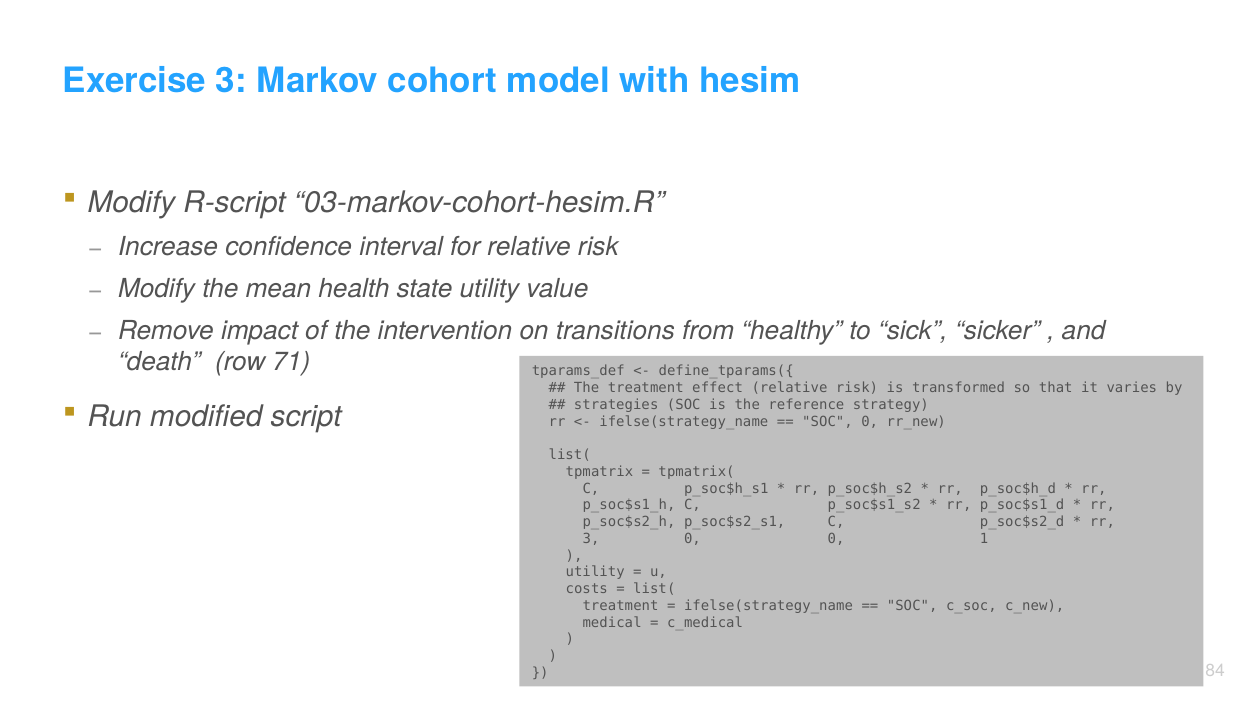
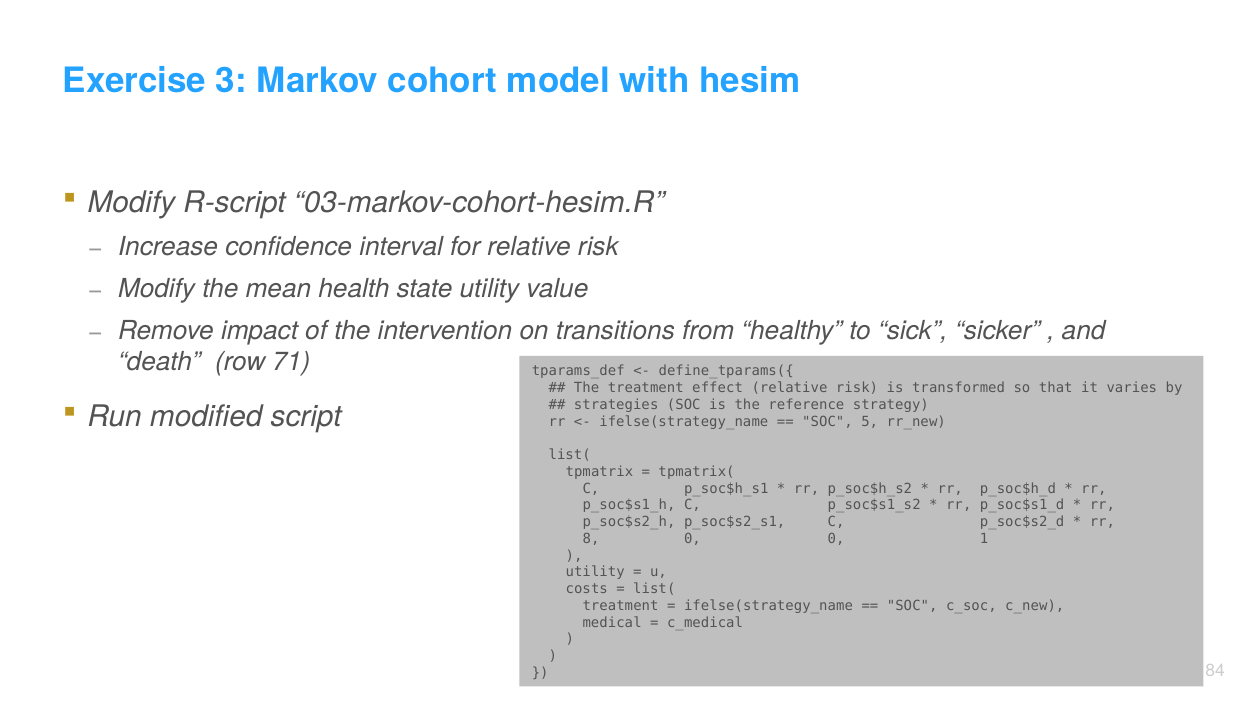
SOC 0: 0 -> 5
3 at (591, 539): 3 -> 8
